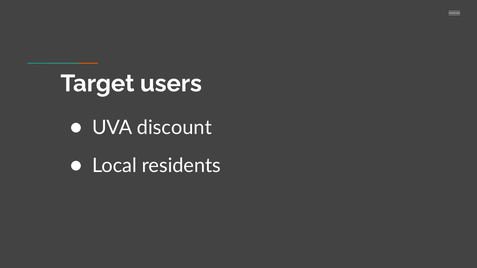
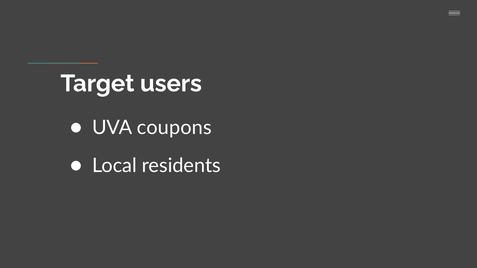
discount: discount -> coupons
